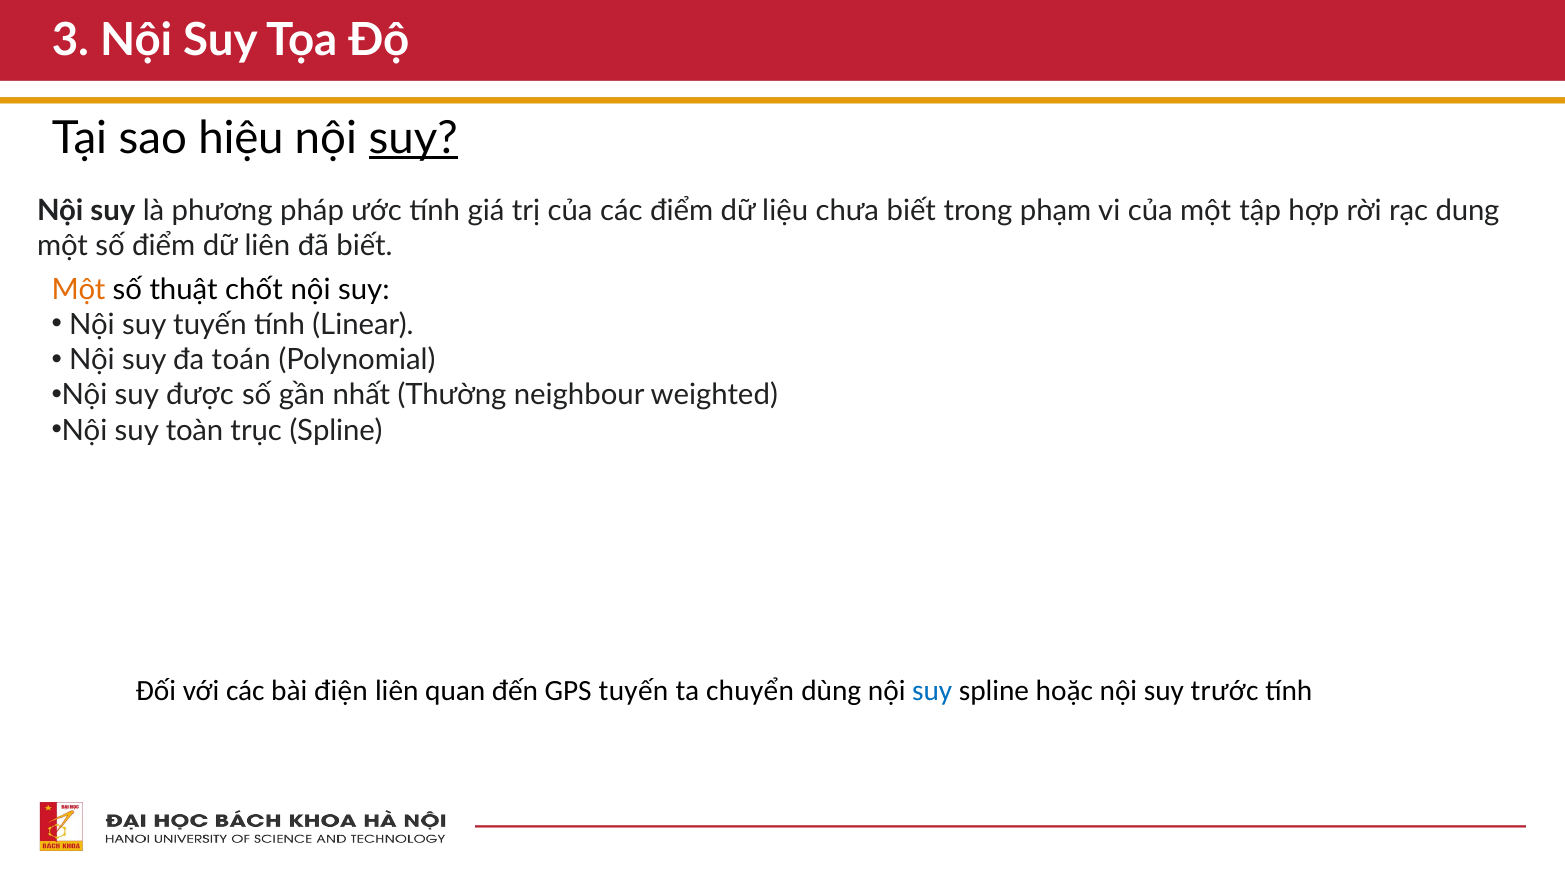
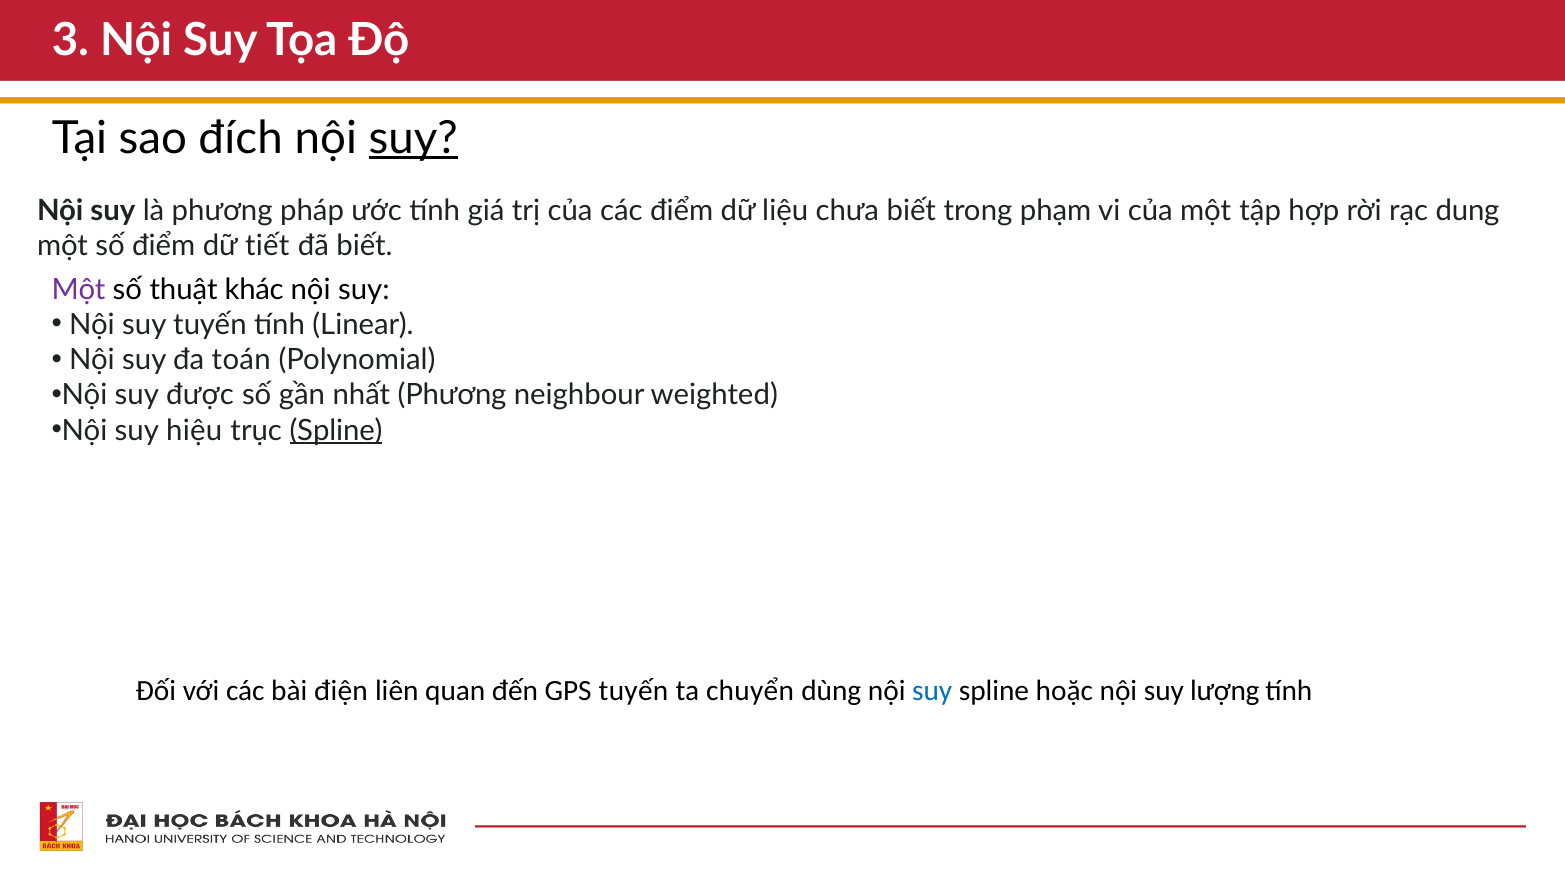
hiệu: hiệu -> đích
dữ liên: liên -> tiết
Một at (79, 290) colour: orange -> purple
chốt: chốt -> khác
nhất Thường: Thường -> Phương
toàn: toàn -> hiệu
Spline at (336, 430) underline: none -> present
trước: trước -> lượng
